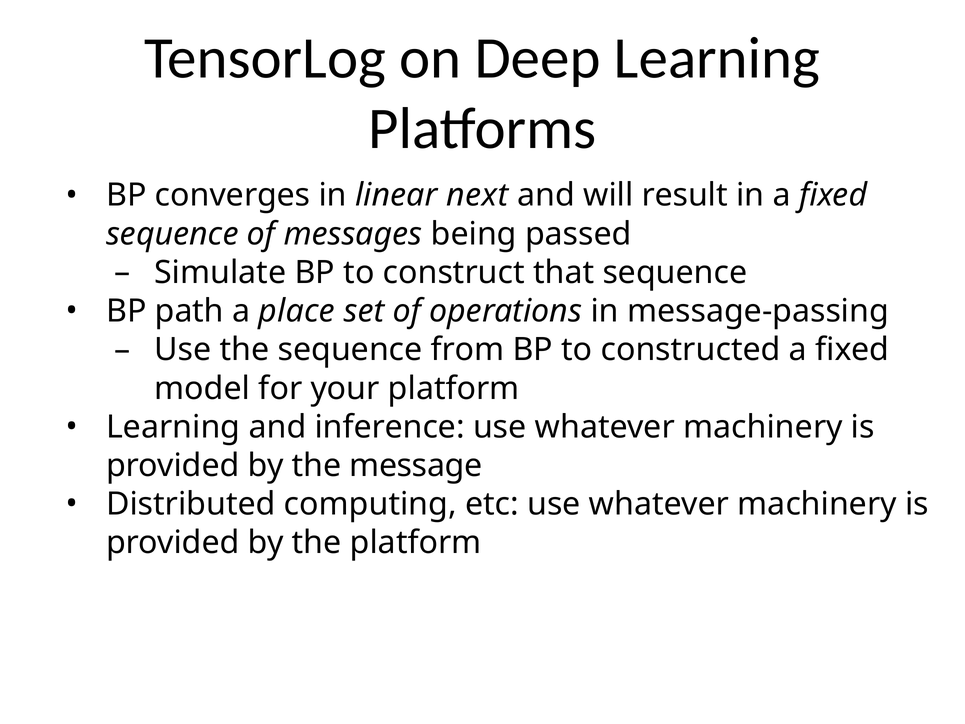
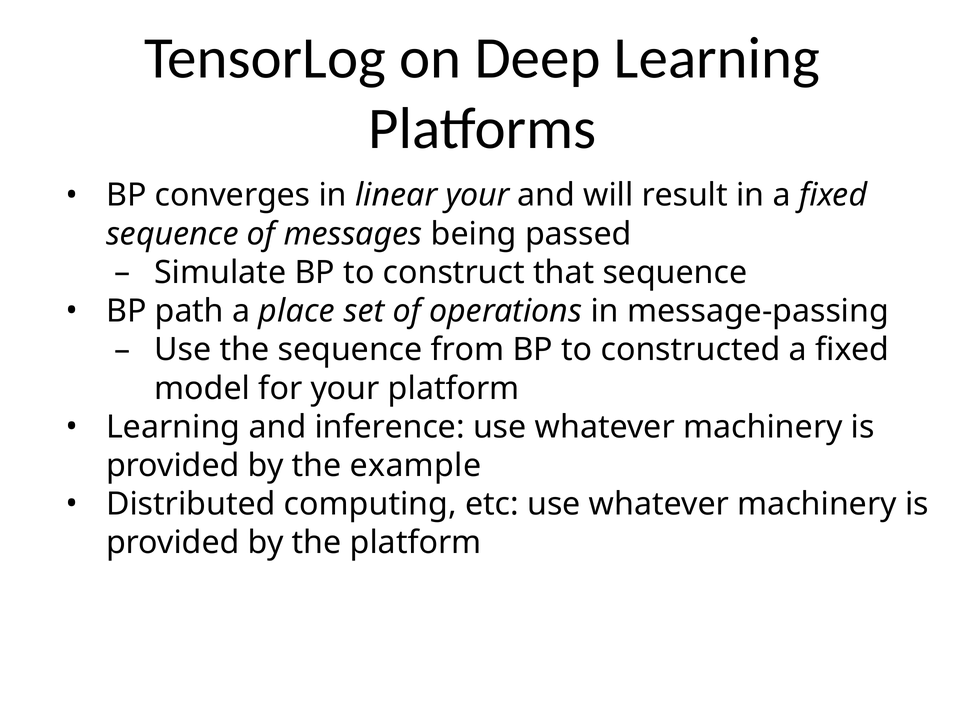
linear next: next -> your
message: message -> example
